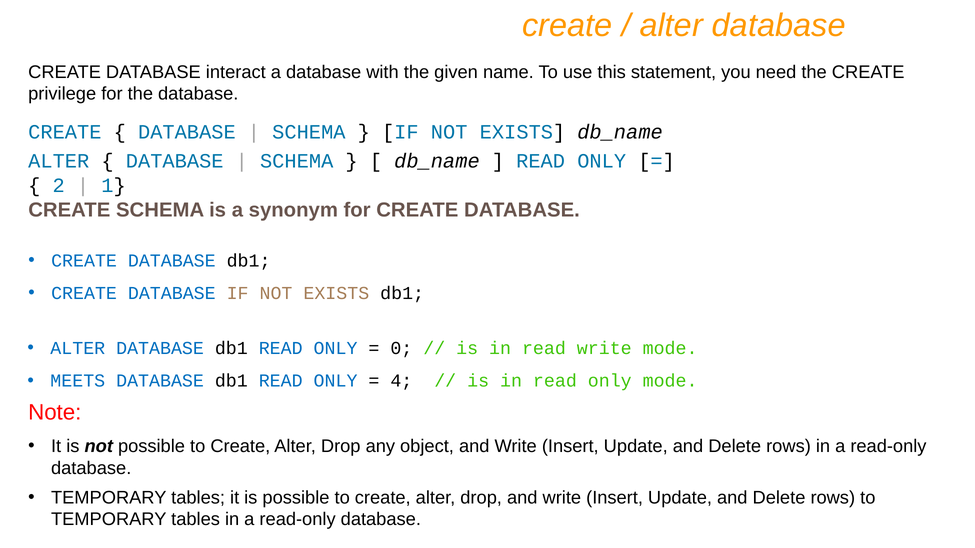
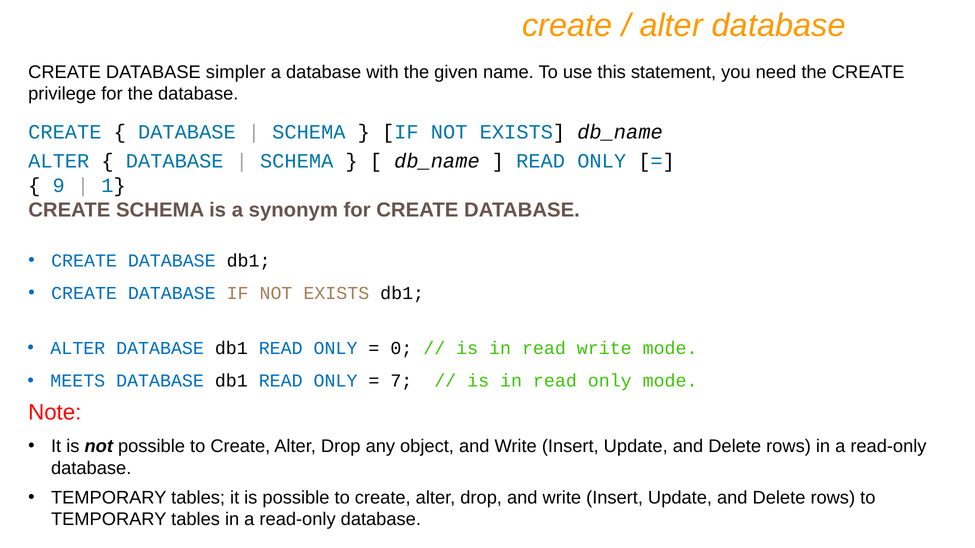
interact: interact -> simpler
2: 2 -> 9
4: 4 -> 7
